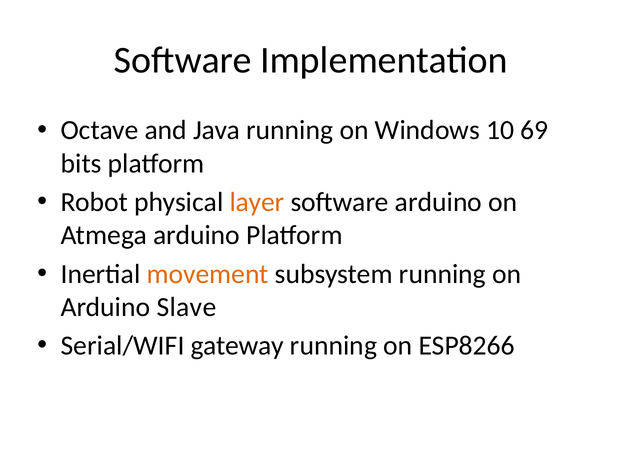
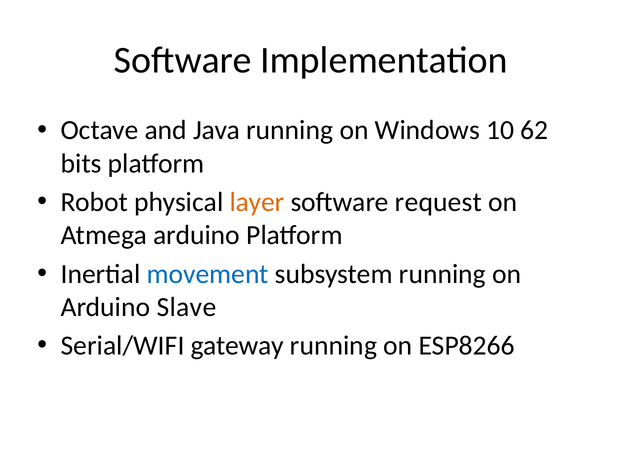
69: 69 -> 62
software arduino: arduino -> request
movement colour: orange -> blue
